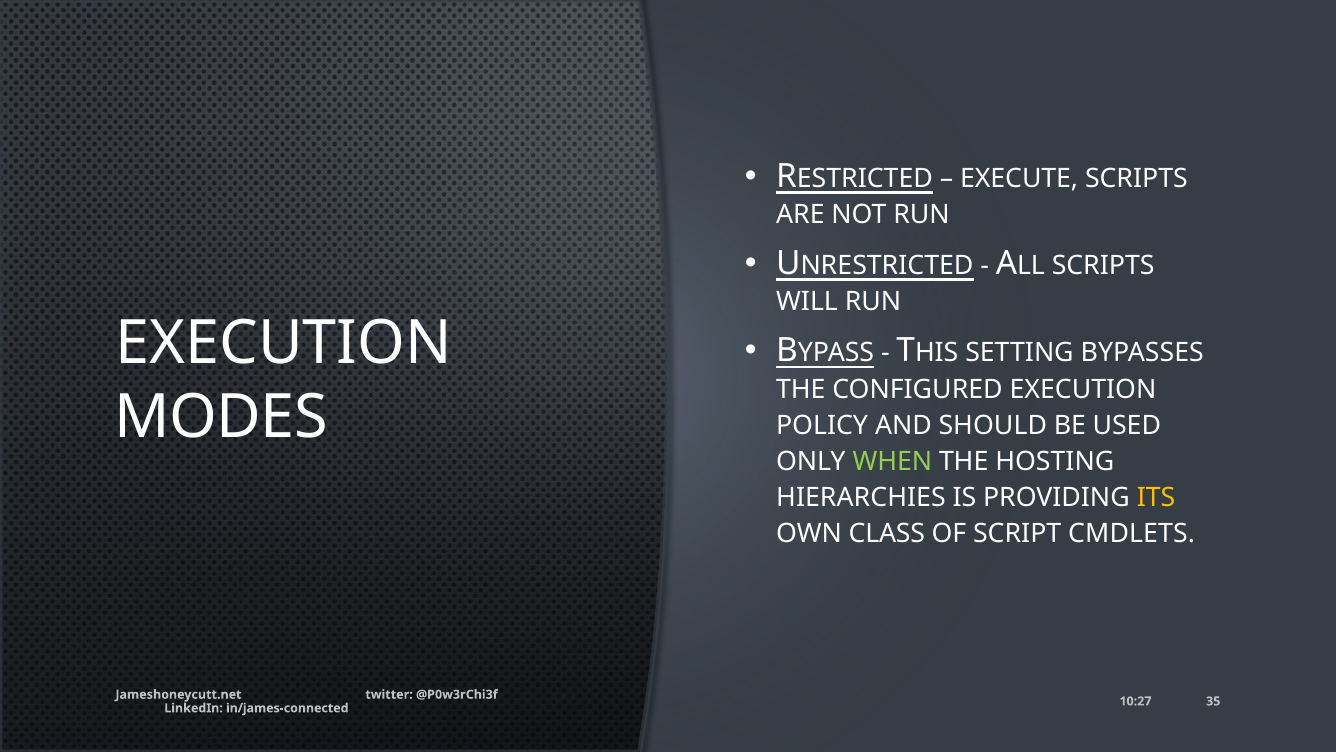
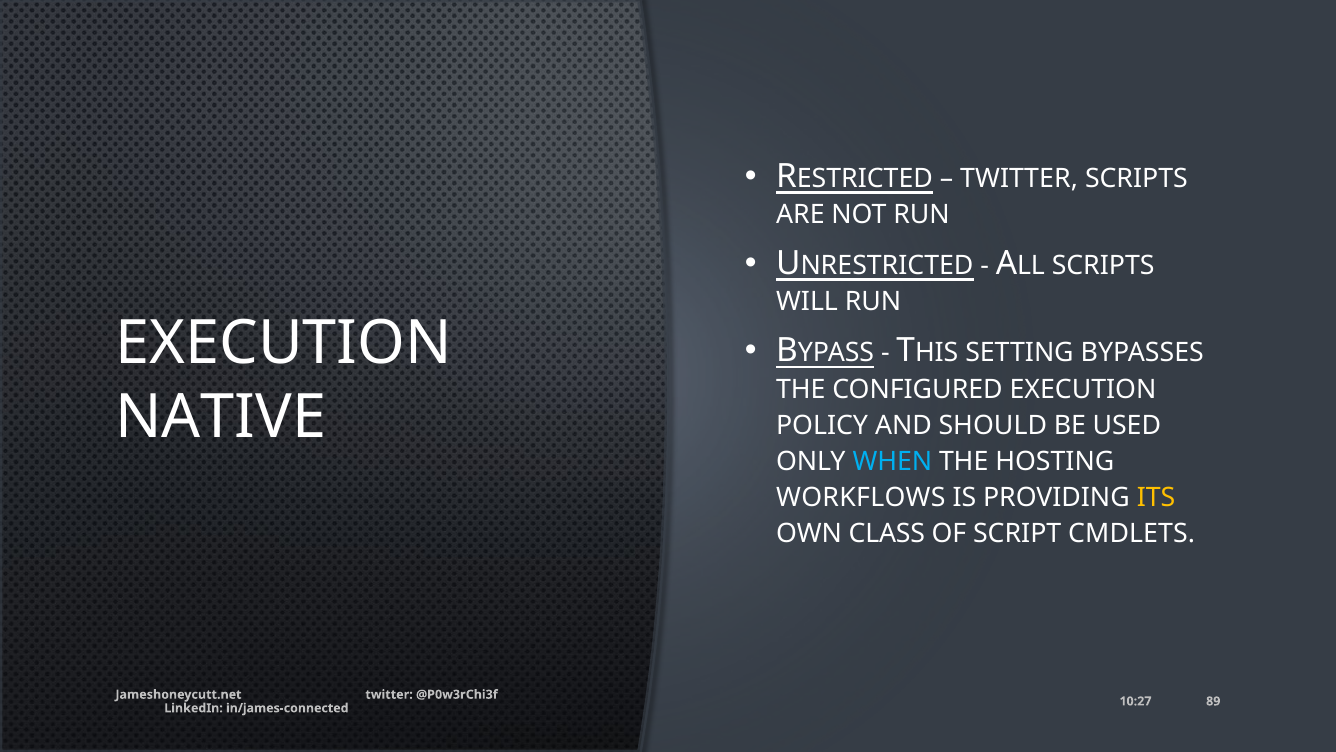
EXECUTE at (1019, 179): EXECUTE -> TWITTER
MODES: MODES -> NATIVE
WHEN colour: light green -> light blue
HIERARCHIES: HIERARCHIES -> WORKFLOWS
35: 35 -> 89
